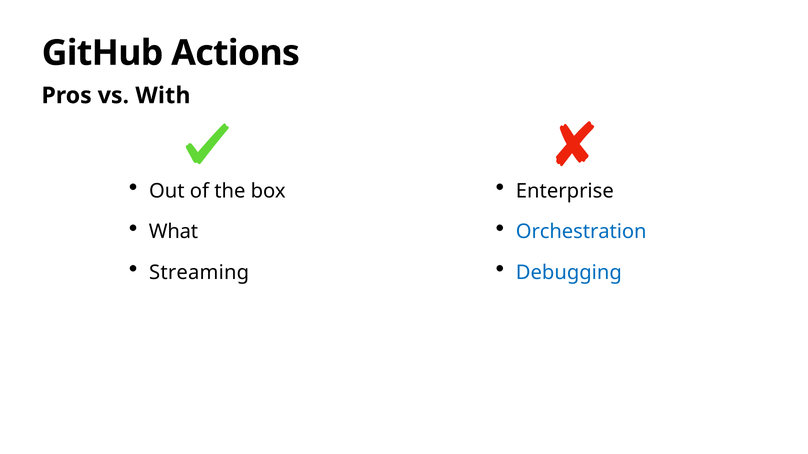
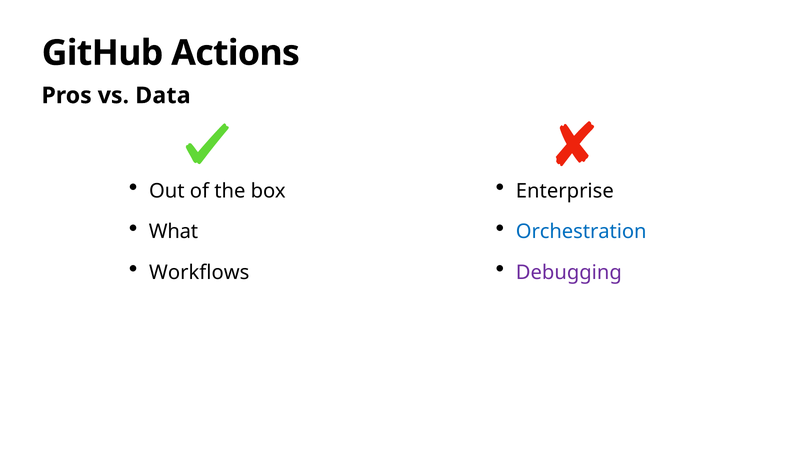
With: With -> Data
Streaming: Streaming -> Workflows
Debugging colour: blue -> purple
